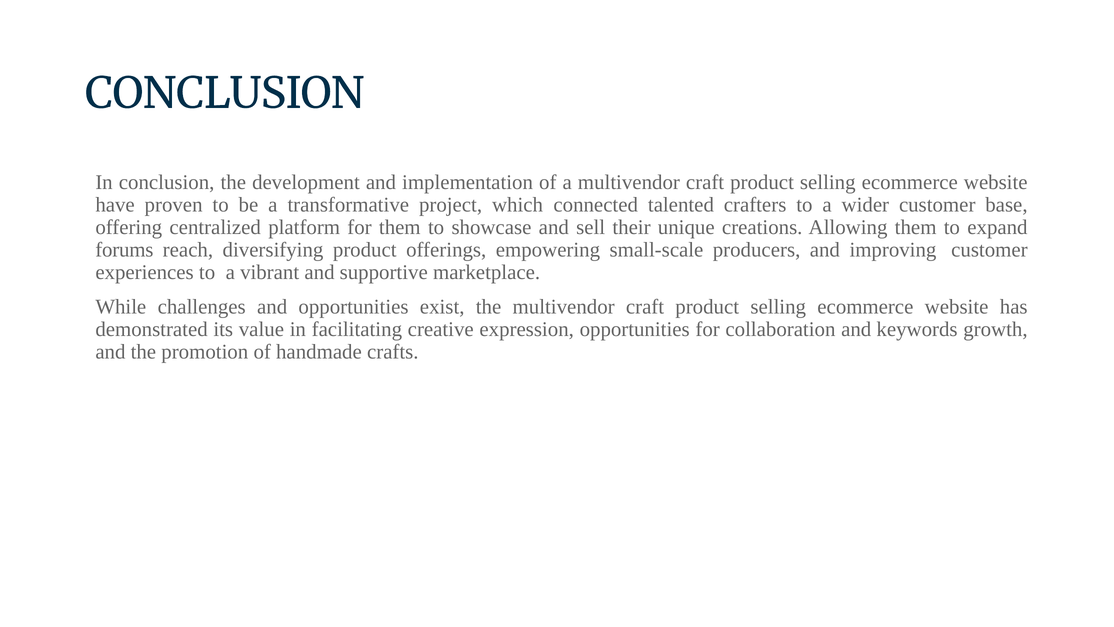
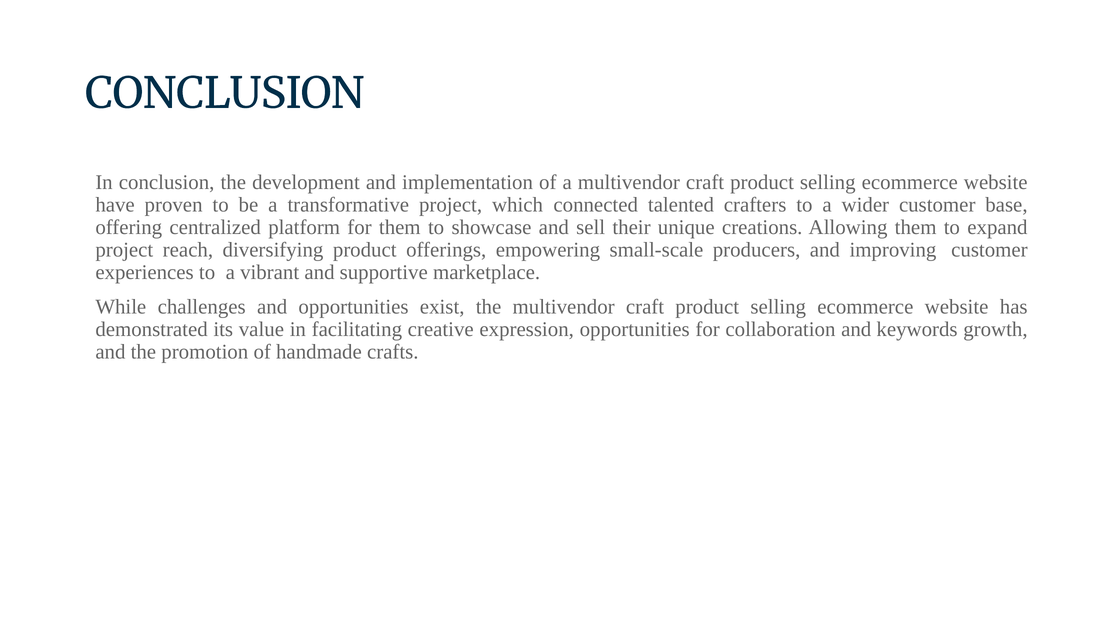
forums at (124, 250): forums -> project
